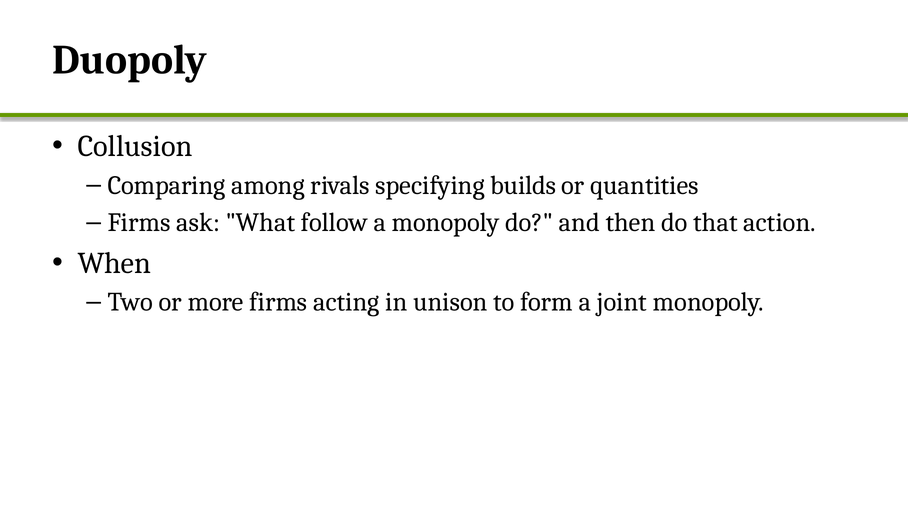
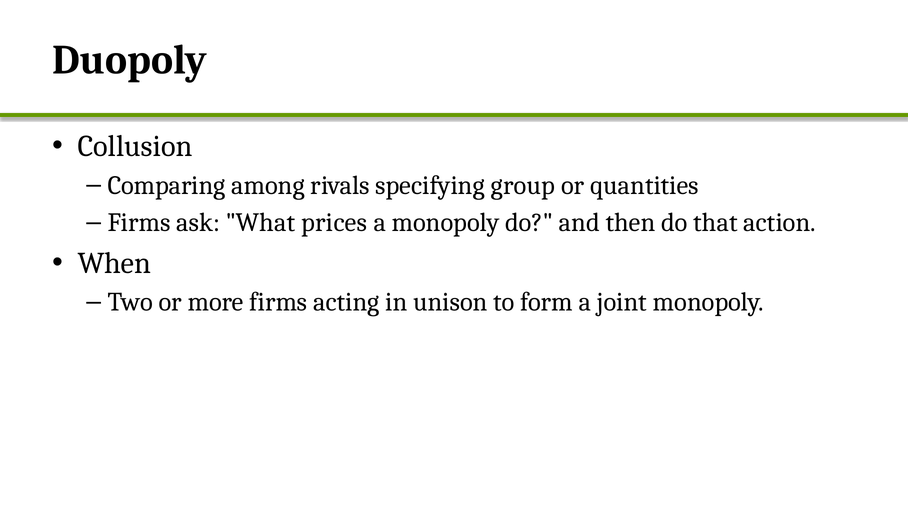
builds: builds -> group
follow: follow -> prices
